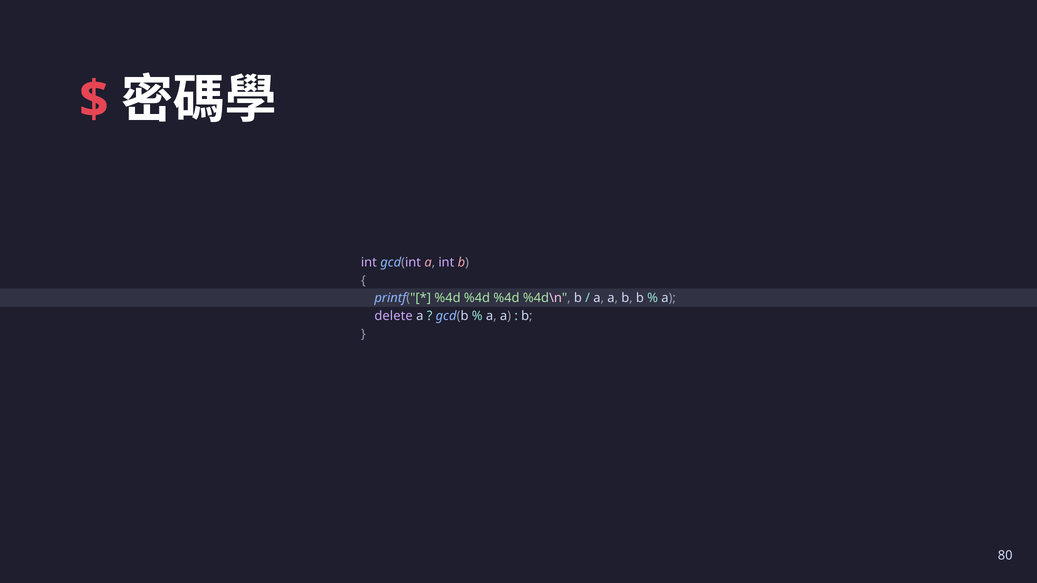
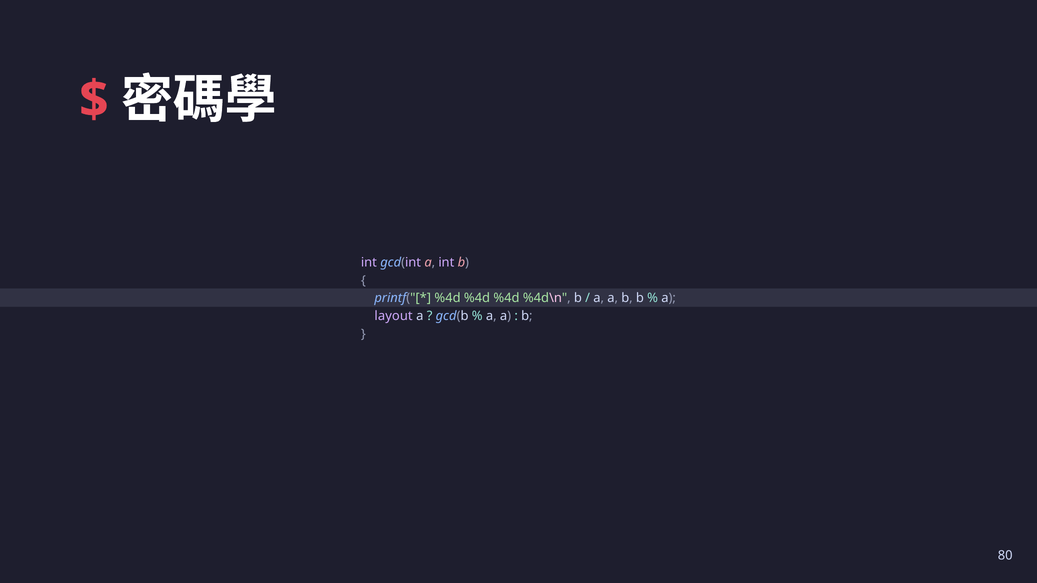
delete: delete -> layout
